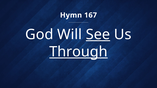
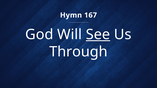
Through underline: present -> none
